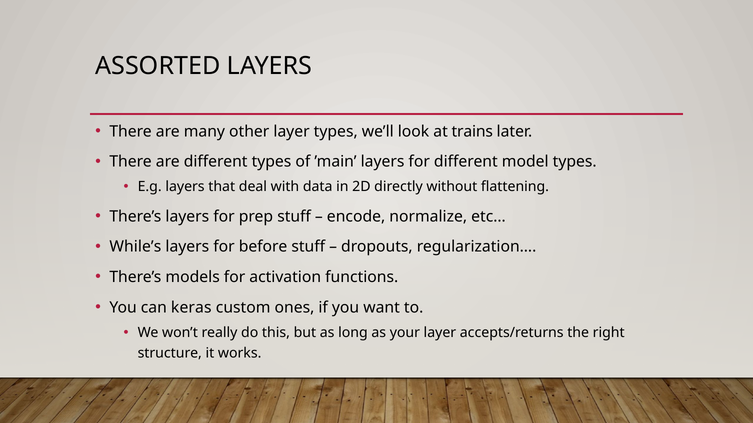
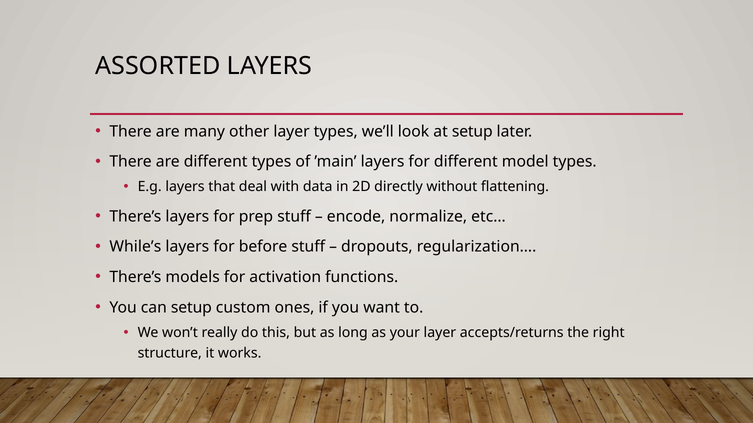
at trains: trains -> setup
can keras: keras -> setup
